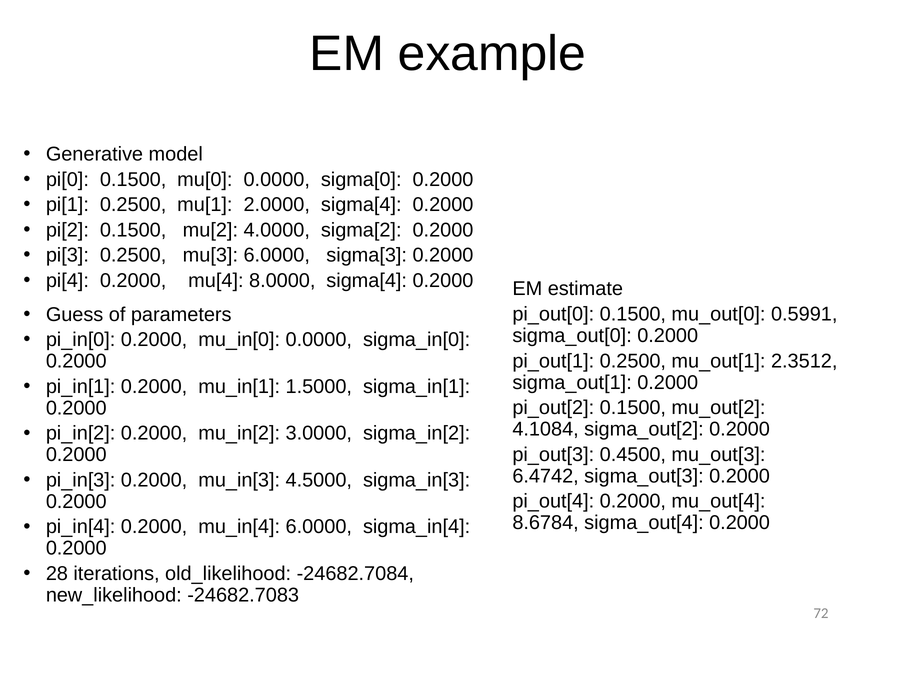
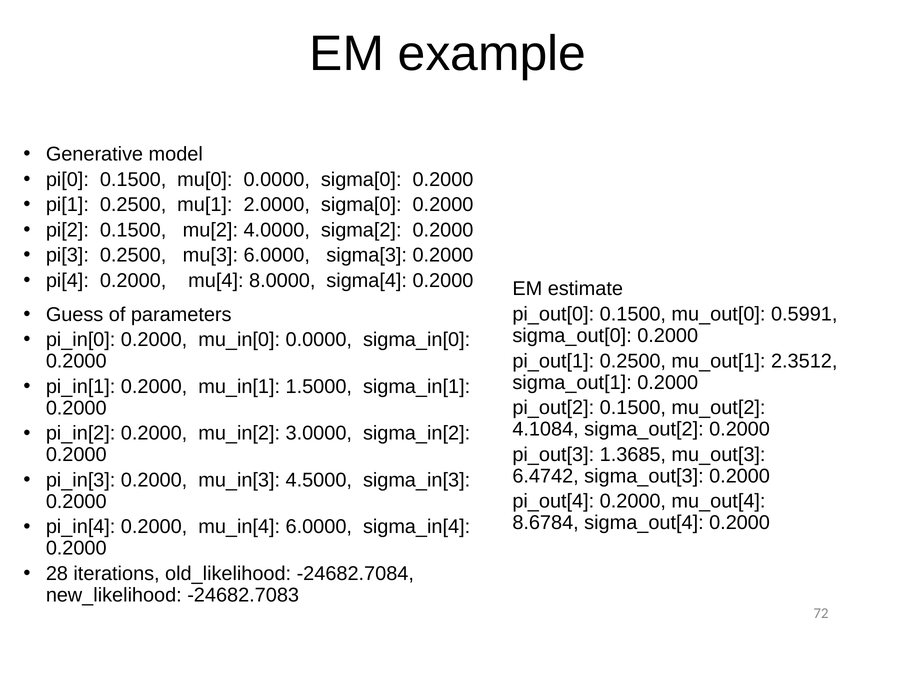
2.0000 sigma[4: sigma[4 -> sigma[0
0.4500: 0.4500 -> 1.3685
